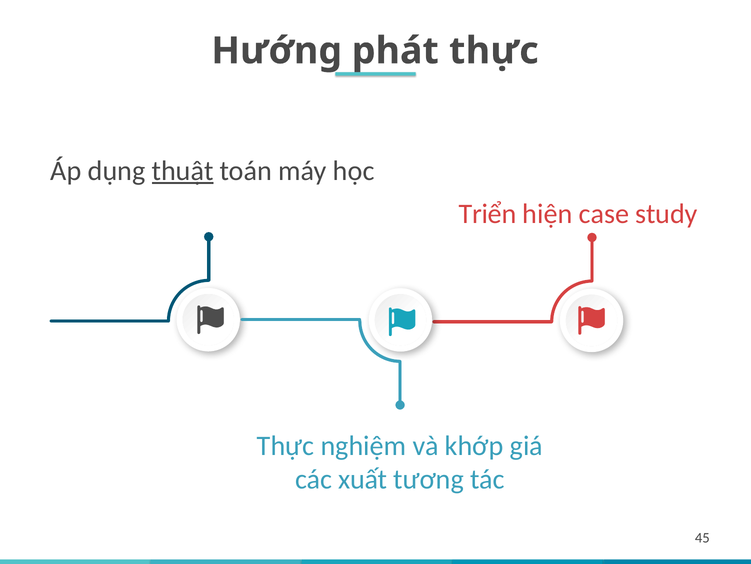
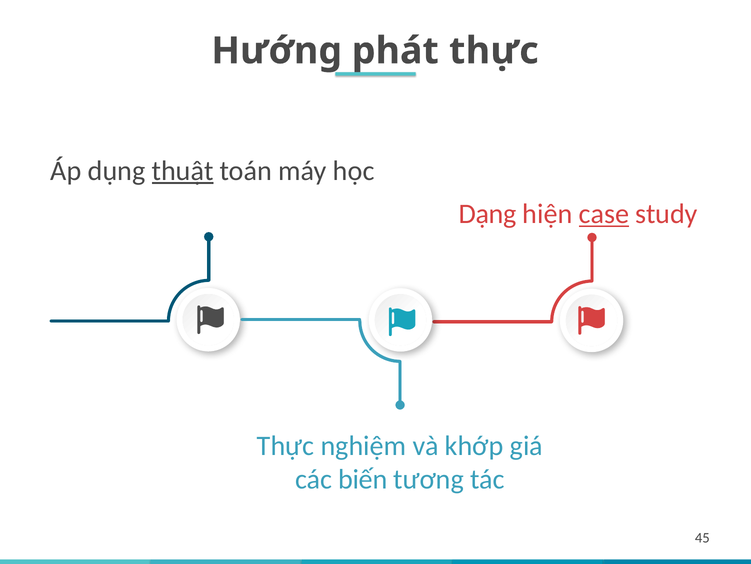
Triển: Triển -> Dạng
case underline: none -> present
xuất: xuất -> biến
